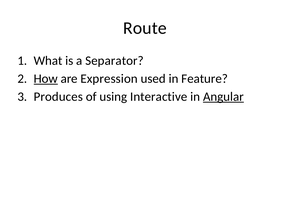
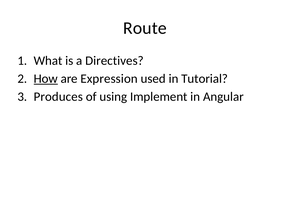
Separator: Separator -> Directives
Feature: Feature -> Tutorial
Interactive: Interactive -> Implement
Angular underline: present -> none
